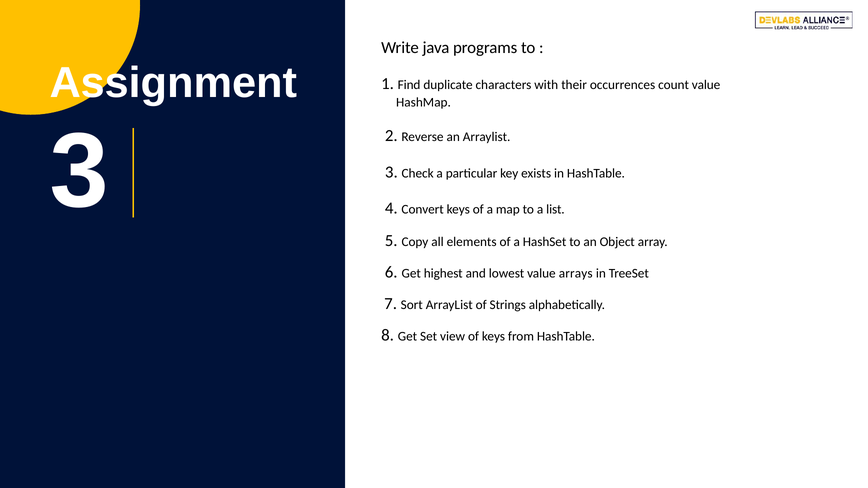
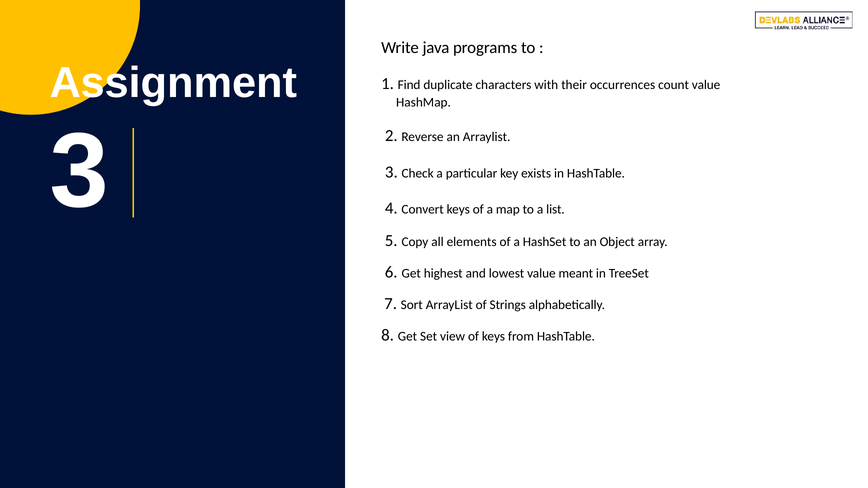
arrays: arrays -> meant
